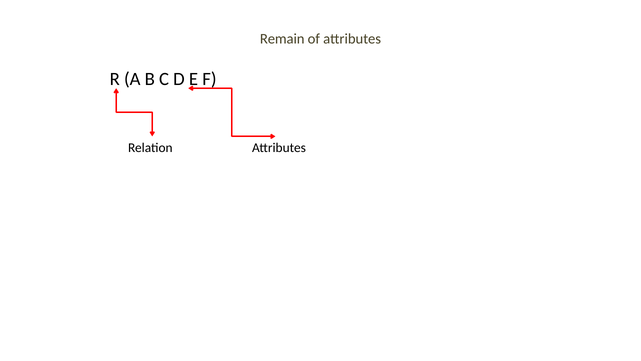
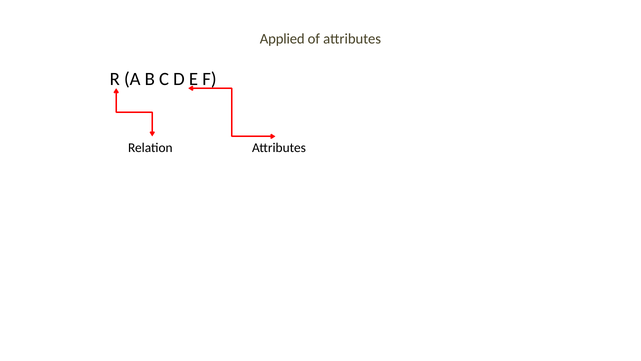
Remain: Remain -> Applied
